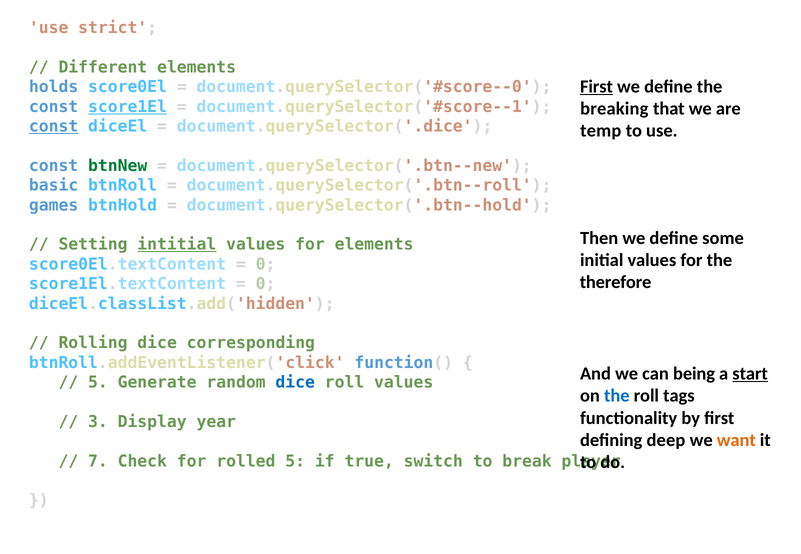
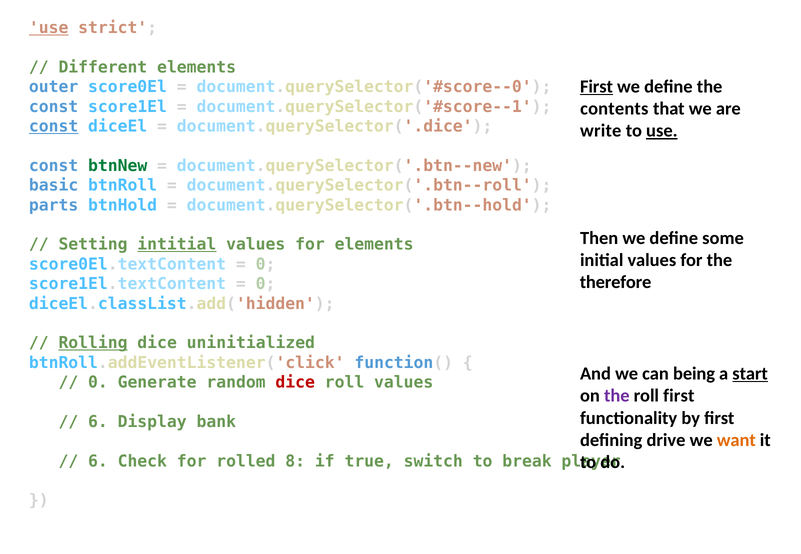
use at (49, 28) underline: none -> present
holds: holds -> outer
score1El underline: present -> none
breaking: breaking -> contents
temp: temp -> write
use at (662, 131) underline: none -> present
games: games -> parts
Rolling underline: none -> present
corresponding: corresponding -> uninitialized
5 at (98, 383): 5 -> 0
dice at (295, 383) colour: blue -> red
the at (617, 396) colour: blue -> purple
roll tags: tags -> first
3 at (98, 422): 3 -> 6
year: year -> bank
deep: deep -> drive
7 at (98, 462): 7 -> 6
rolled 5: 5 -> 8
